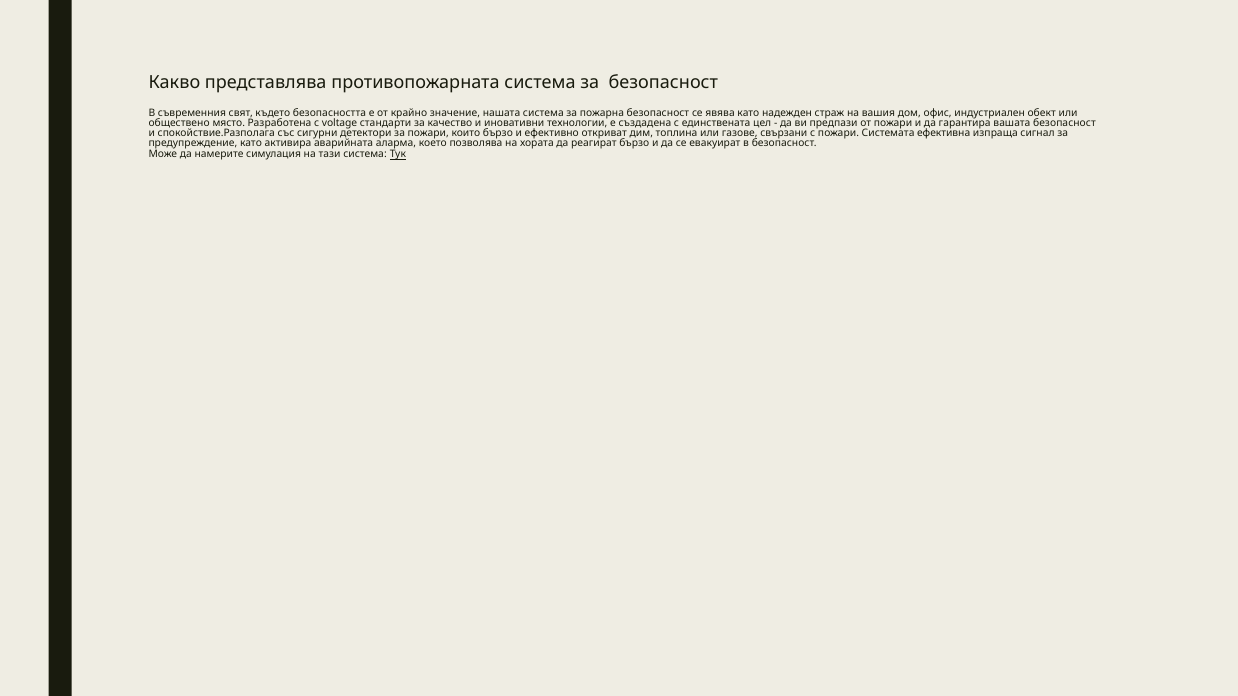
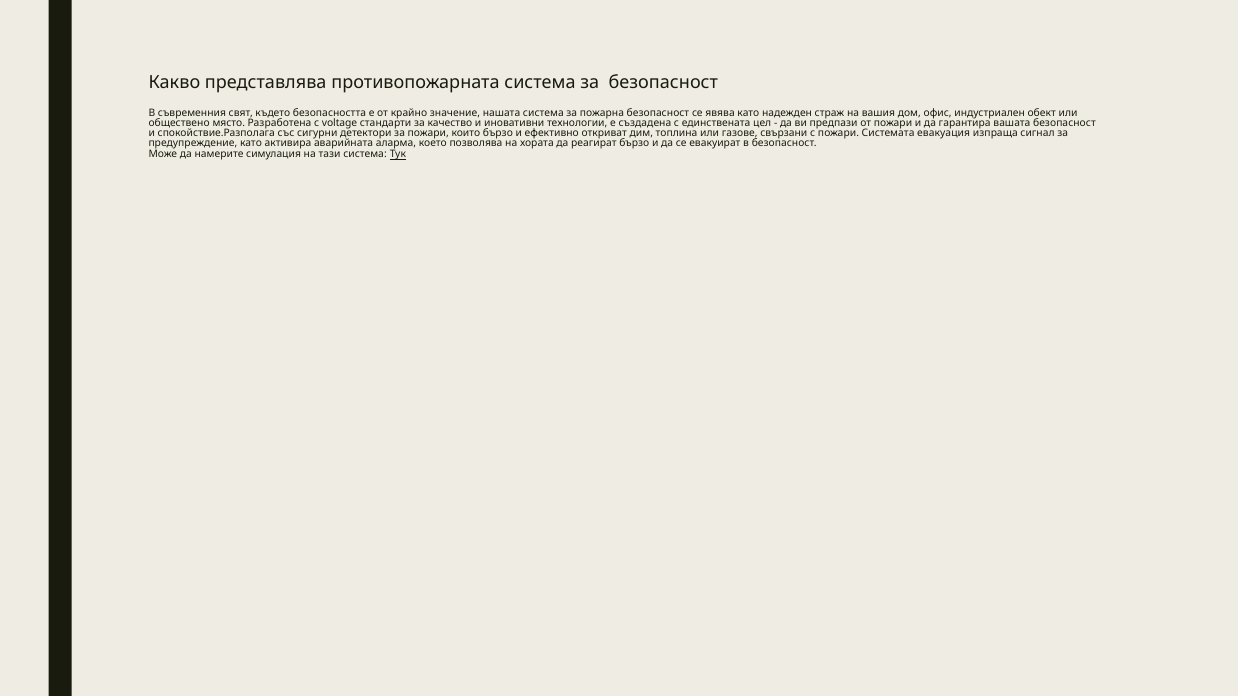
ефективна: ефективна -> евакуация
